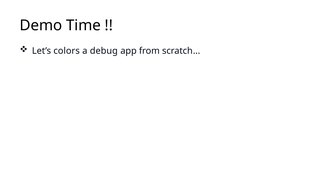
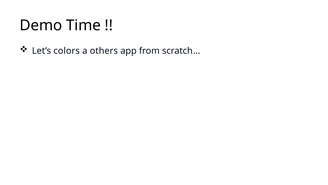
debug: debug -> others
